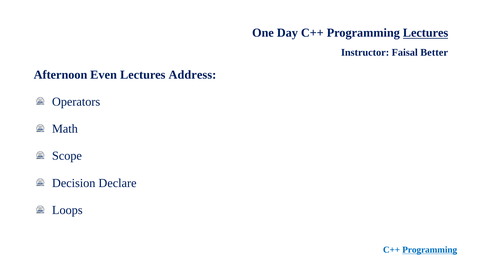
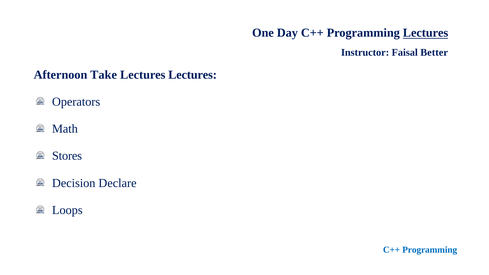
Even: Even -> Take
Lectures Address: Address -> Lectures
Scope: Scope -> Stores
Programming at (430, 250) underline: present -> none
